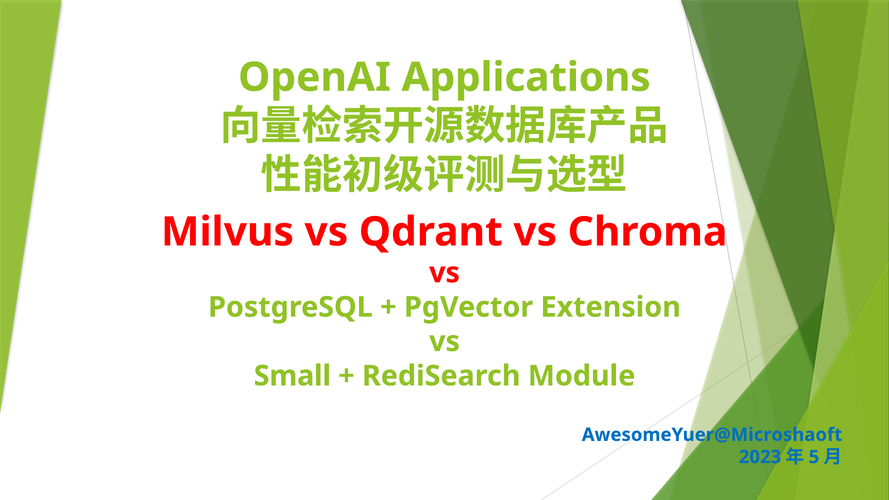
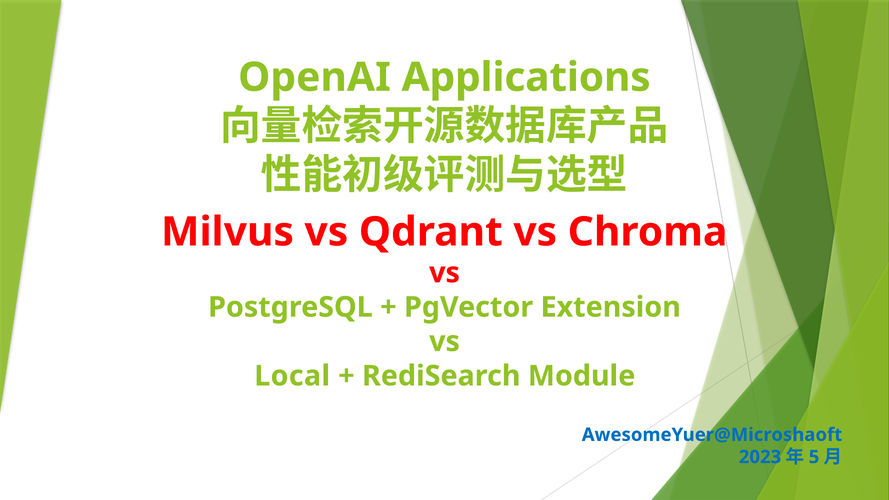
Small: Small -> Local
